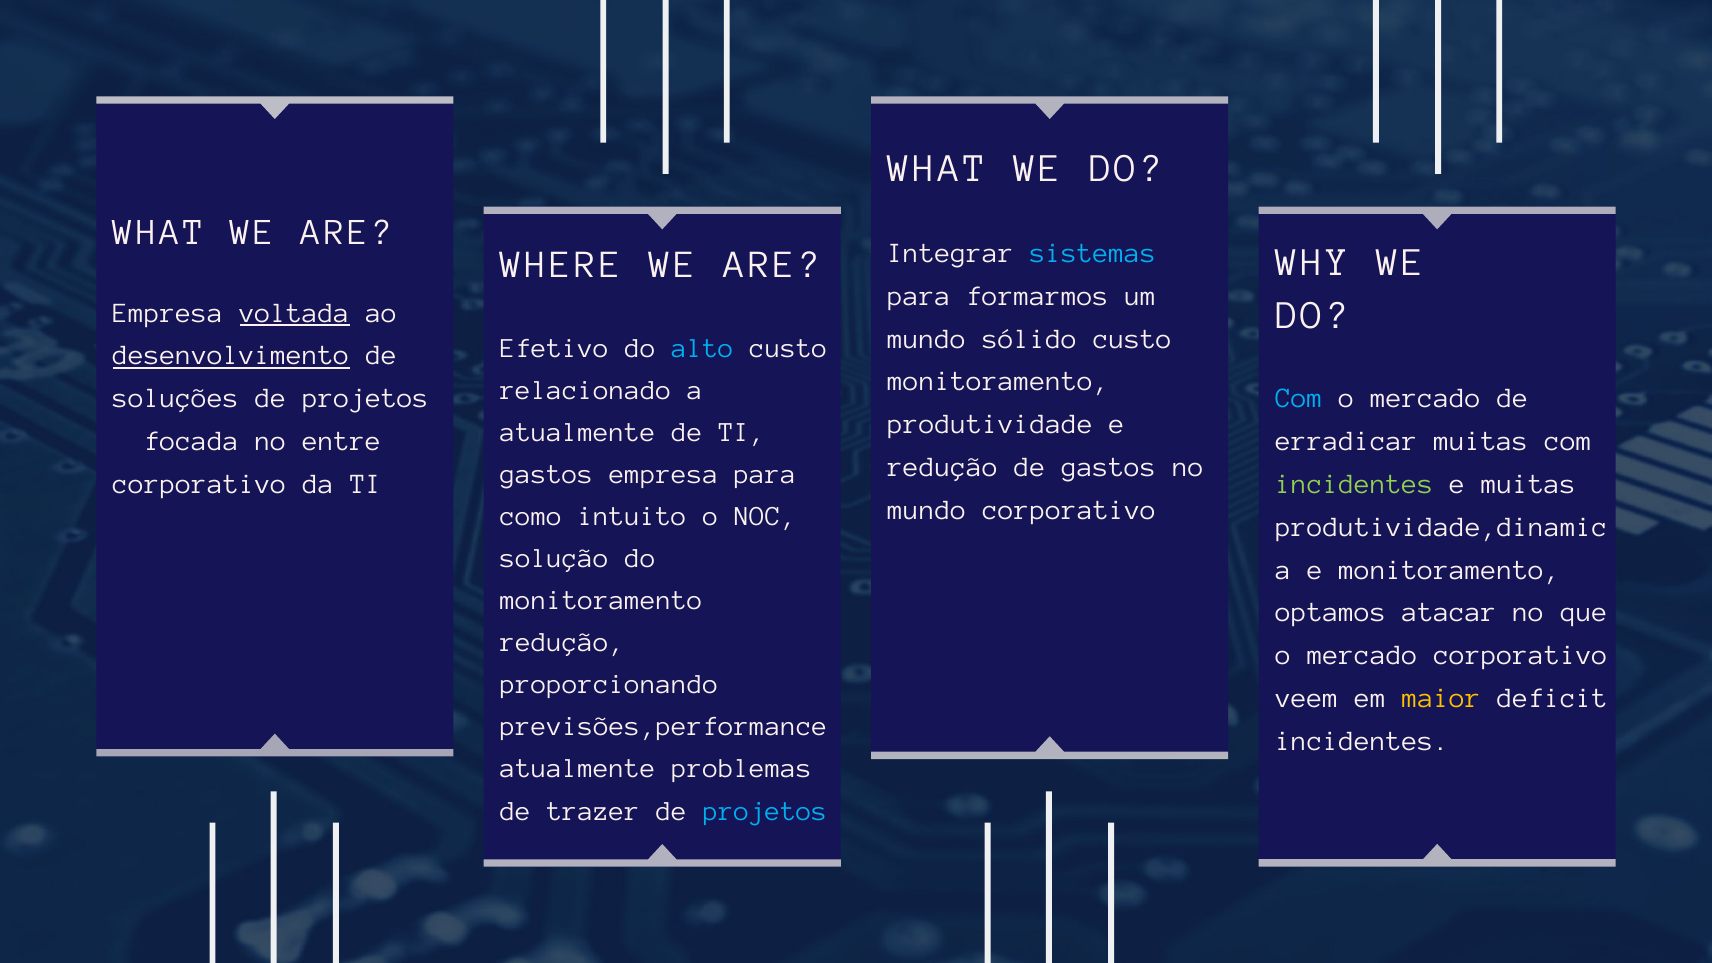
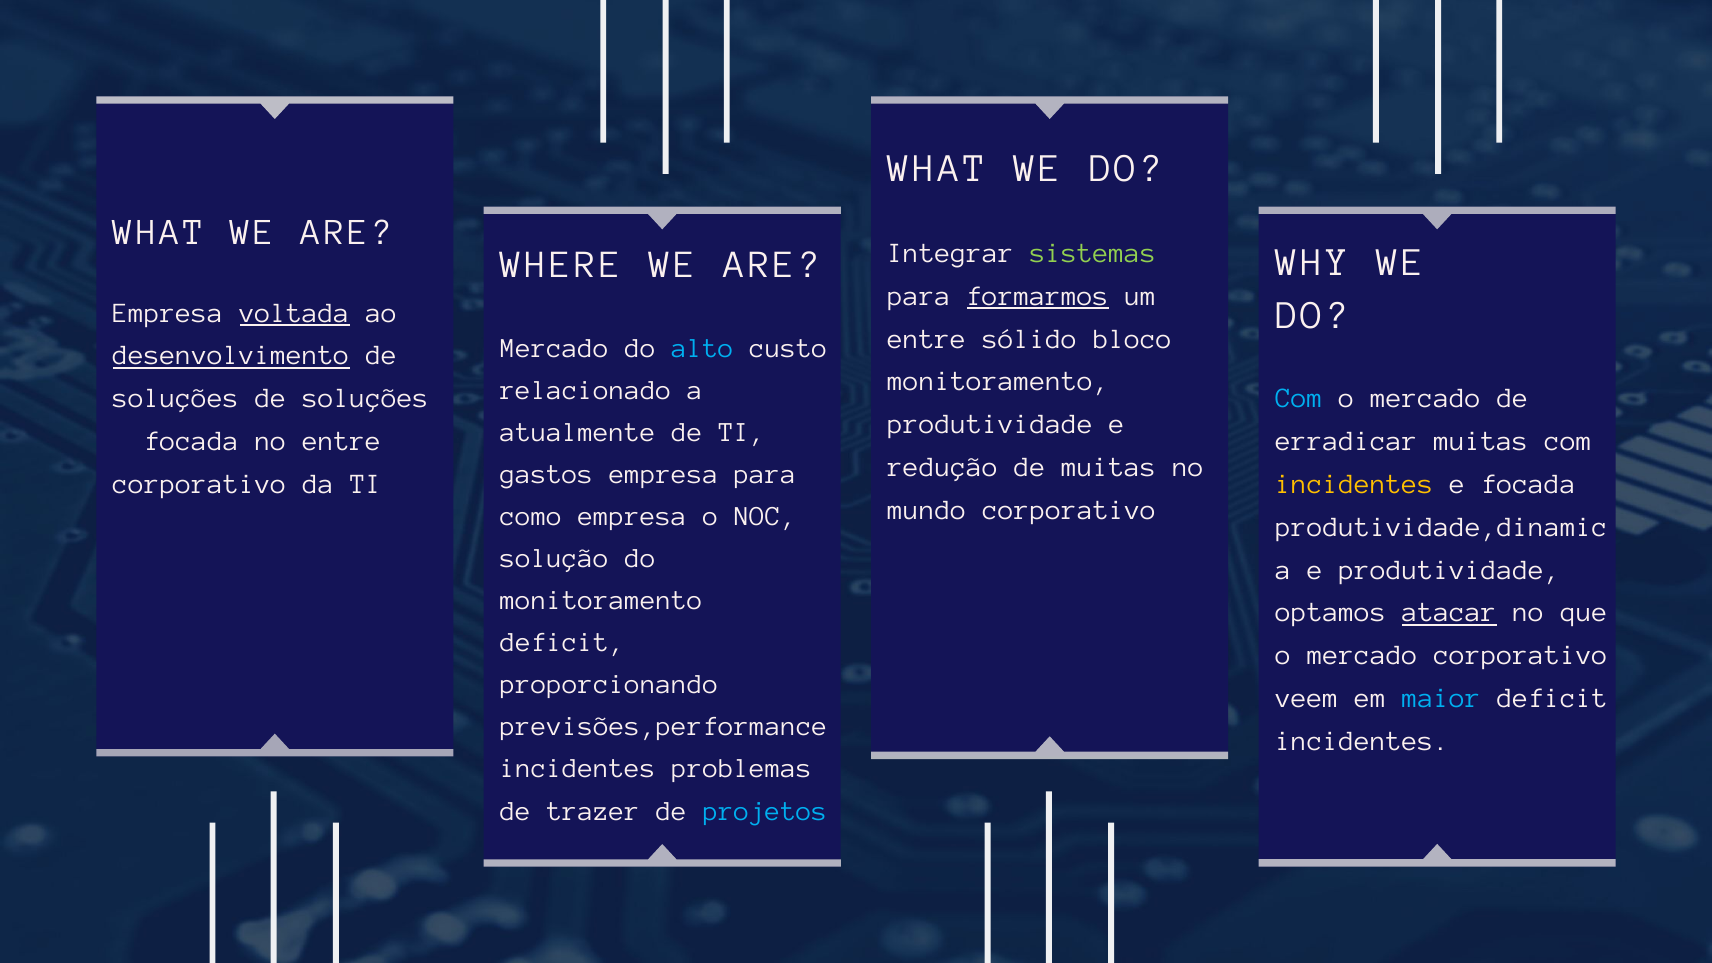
sistemas colour: light blue -> light green
formarmos underline: none -> present
mundo at (927, 339): mundo -> entre
sólido custo: custo -> bloco
Efetivo at (555, 348): Efetivo -> Mercado
soluções de projetos: projetos -> soluções
de gastos: gastos -> muitas
incidentes at (1355, 484) colour: light green -> yellow
e muitas: muitas -> focada
como intuito: intuito -> empresa
e monitoramento: monitoramento -> produtividade
atacar underline: none -> present
redução at (563, 642): redução -> deficit
maior colour: yellow -> light blue
atualmente at (578, 769): atualmente -> incidentes
